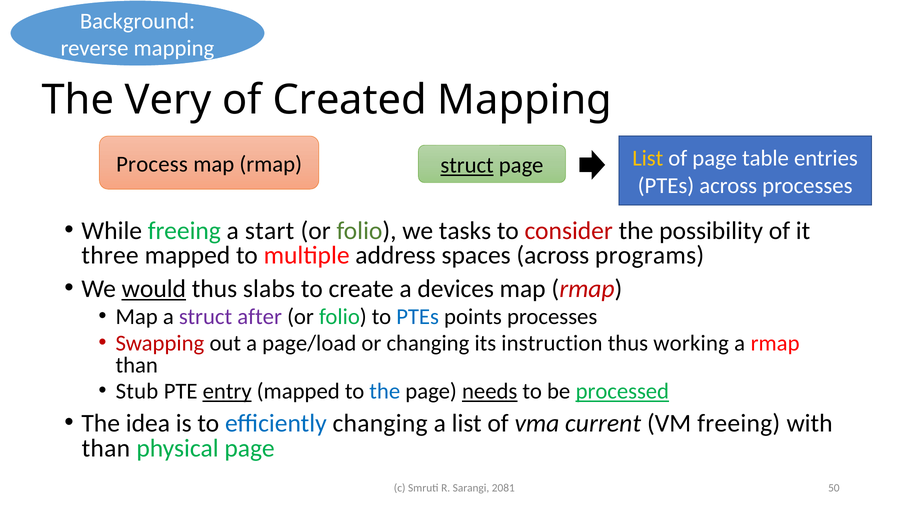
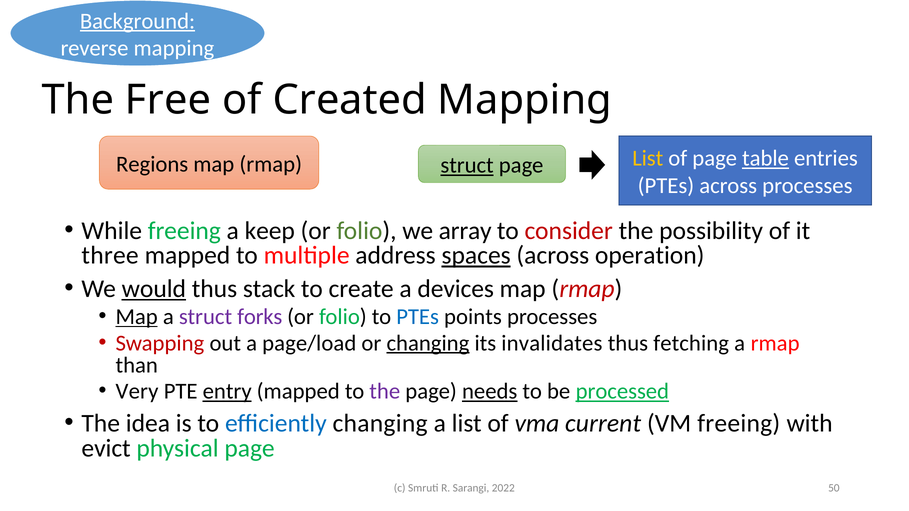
Background underline: none -> present
Very: Very -> Free
Process: Process -> Regions
table underline: none -> present
start: start -> keep
tasks: tasks -> array
spaces underline: none -> present
programs: programs -> operation
slabs: slabs -> stack
Map at (137, 317) underline: none -> present
after: after -> forks
changing at (428, 343) underline: none -> present
instruction: instruction -> invalidates
working: working -> fetching
Stub: Stub -> Very
the at (385, 392) colour: blue -> purple
than at (106, 448): than -> evict
2081: 2081 -> 2022
